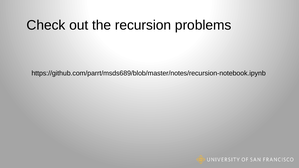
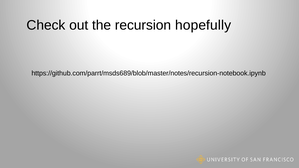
problems: problems -> hopefully
